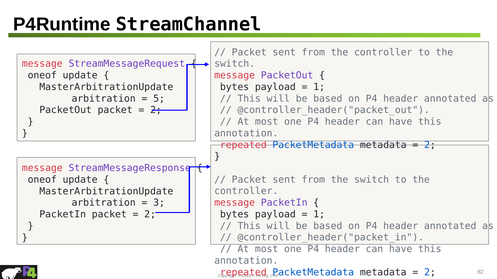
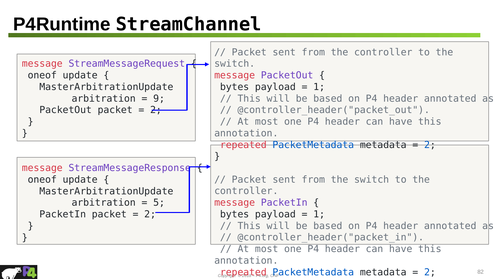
5: 5 -> 9
3: 3 -> 5
